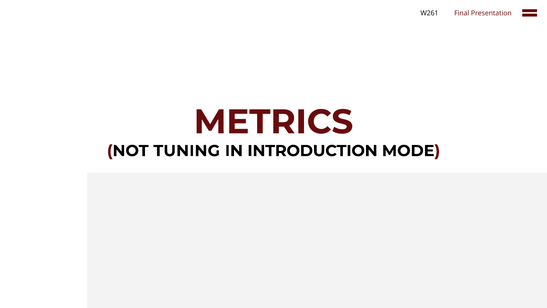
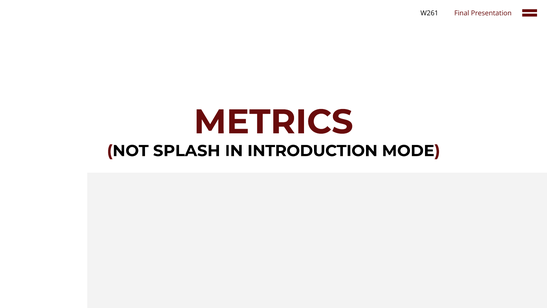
TUNING: TUNING -> SPLASH
